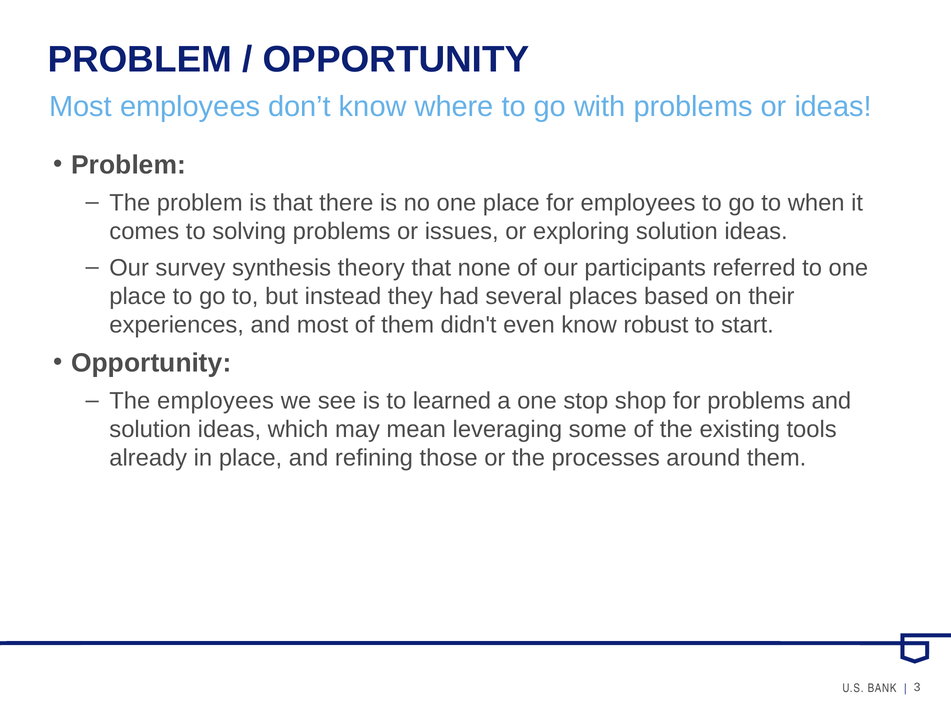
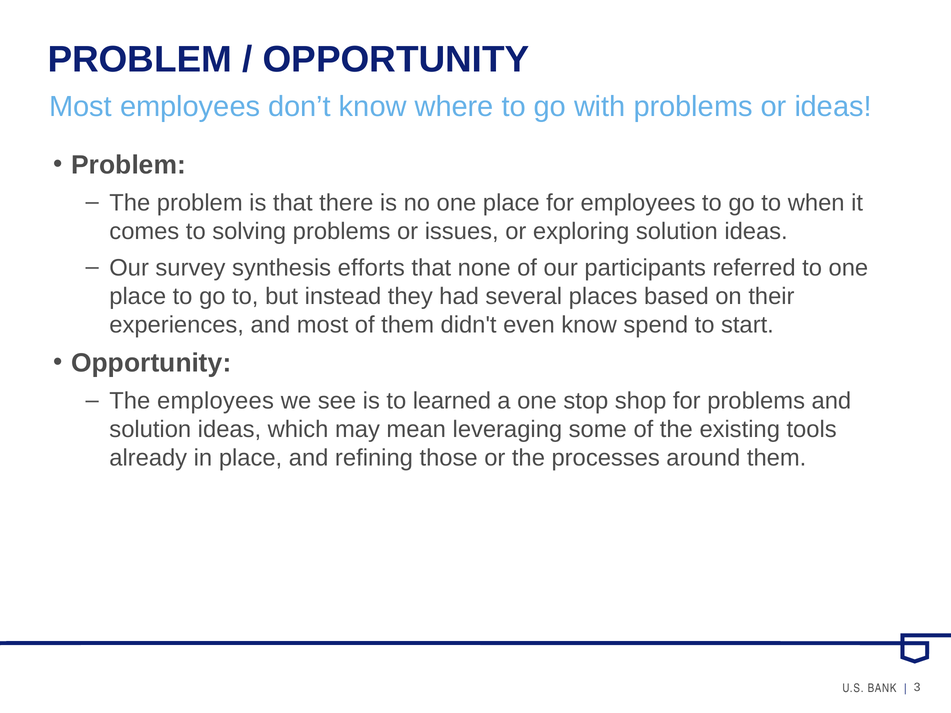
theory: theory -> efforts
robust: robust -> spend
